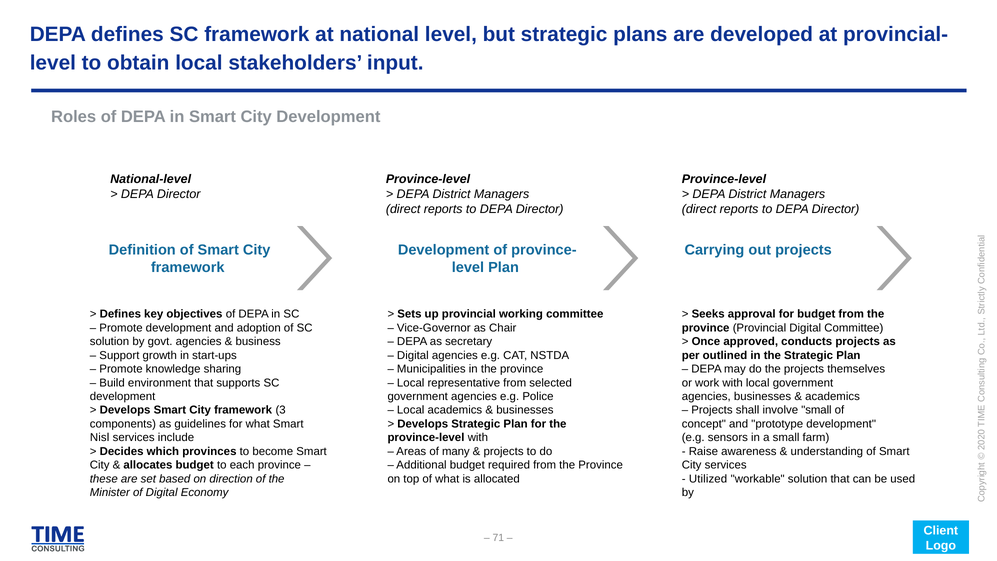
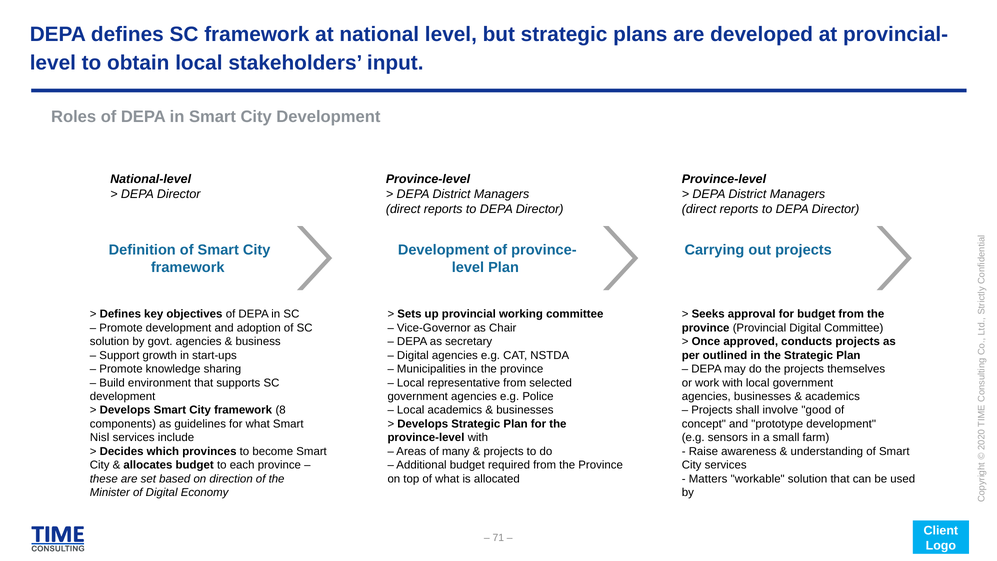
3: 3 -> 8
involve small: small -> good
Utilized: Utilized -> Matters
